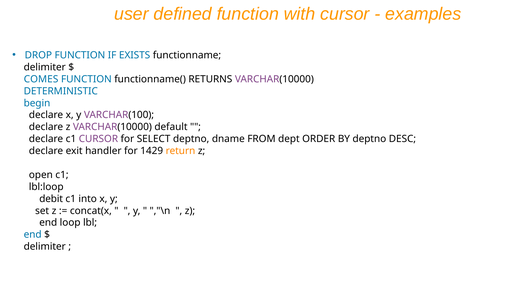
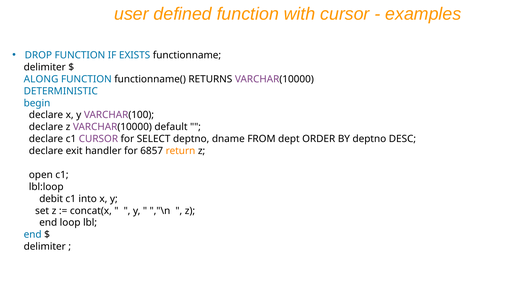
COMES: COMES -> ALONG
1429: 1429 -> 6857
